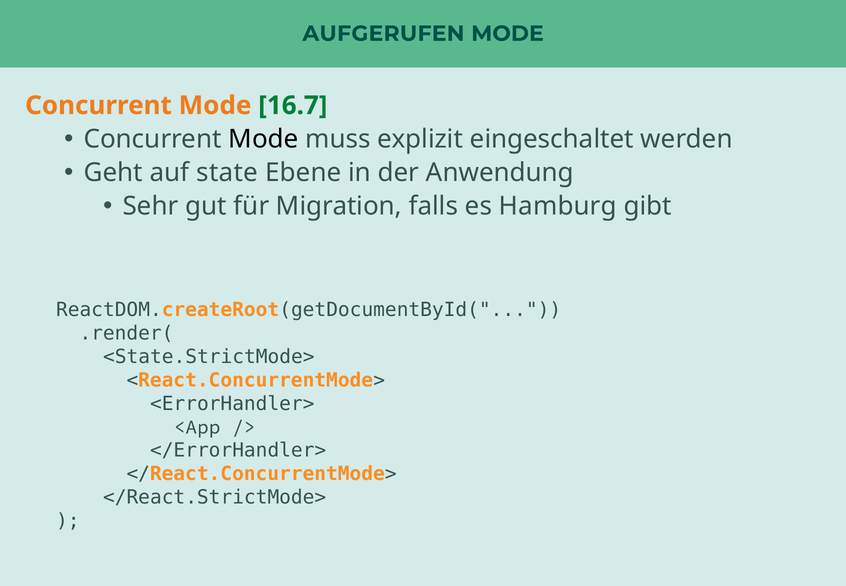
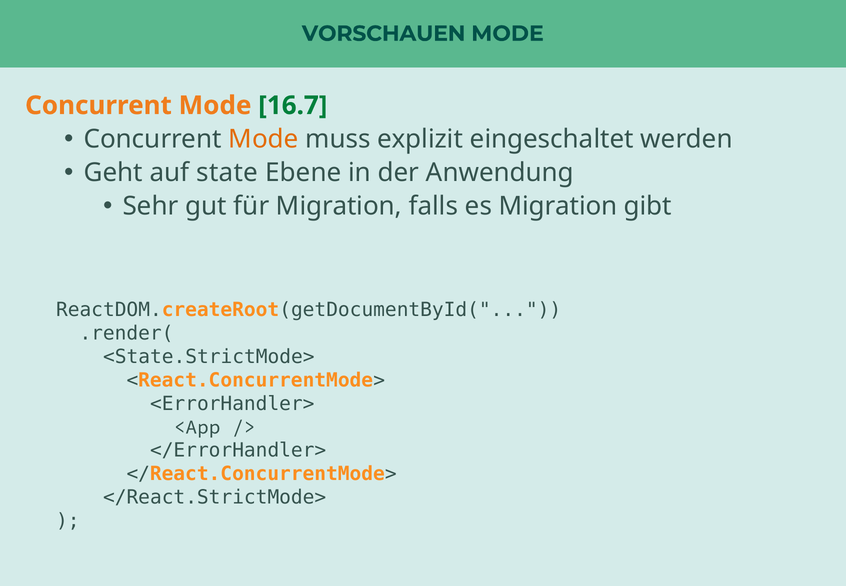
AUFGERUFEN: AUFGERUFEN -> VORSCHAUEN
Mode at (263, 139) colour: black -> orange
es Hamburg: Hamburg -> Migration
